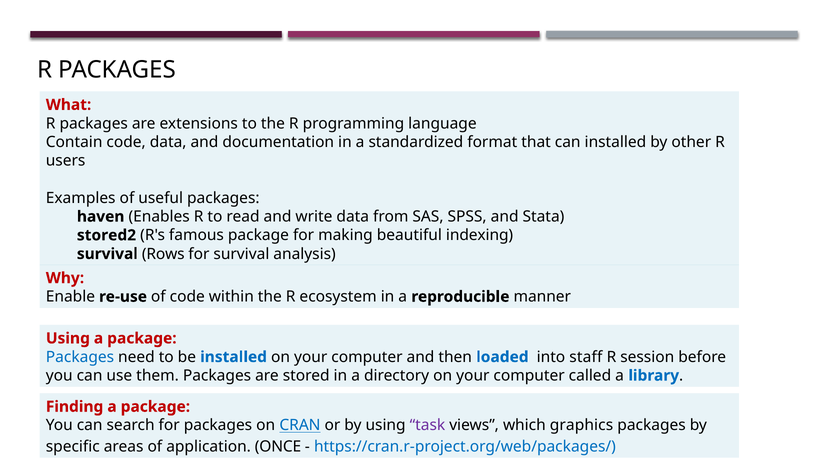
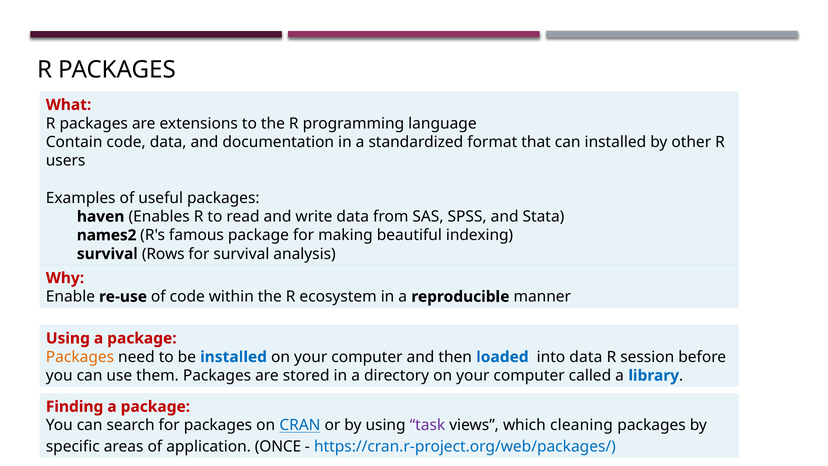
stored2: stored2 -> names2
Packages at (80, 357) colour: blue -> orange
into staff: staff -> data
graphics: graphics -> cleaning
